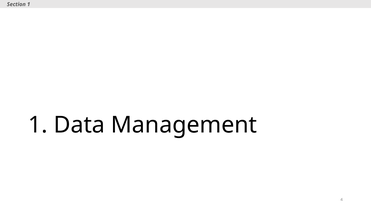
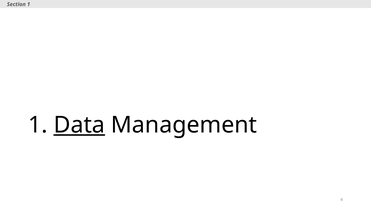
Data underline: none -> present
